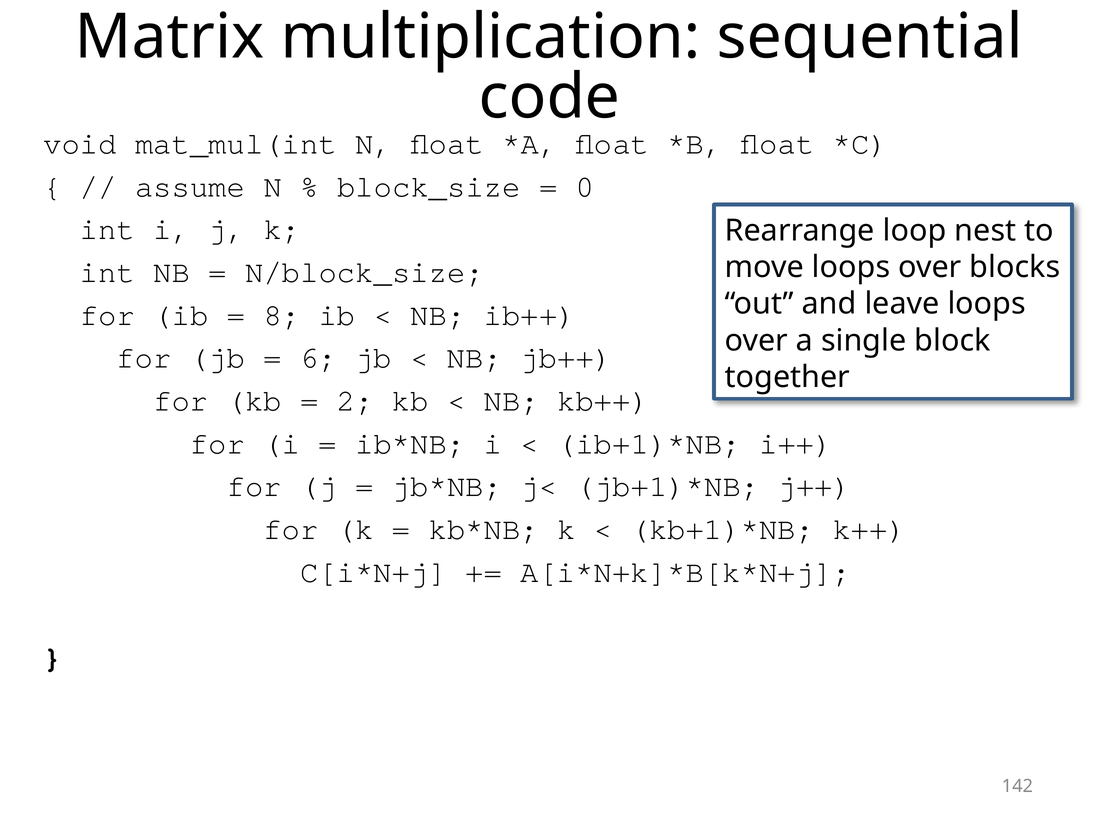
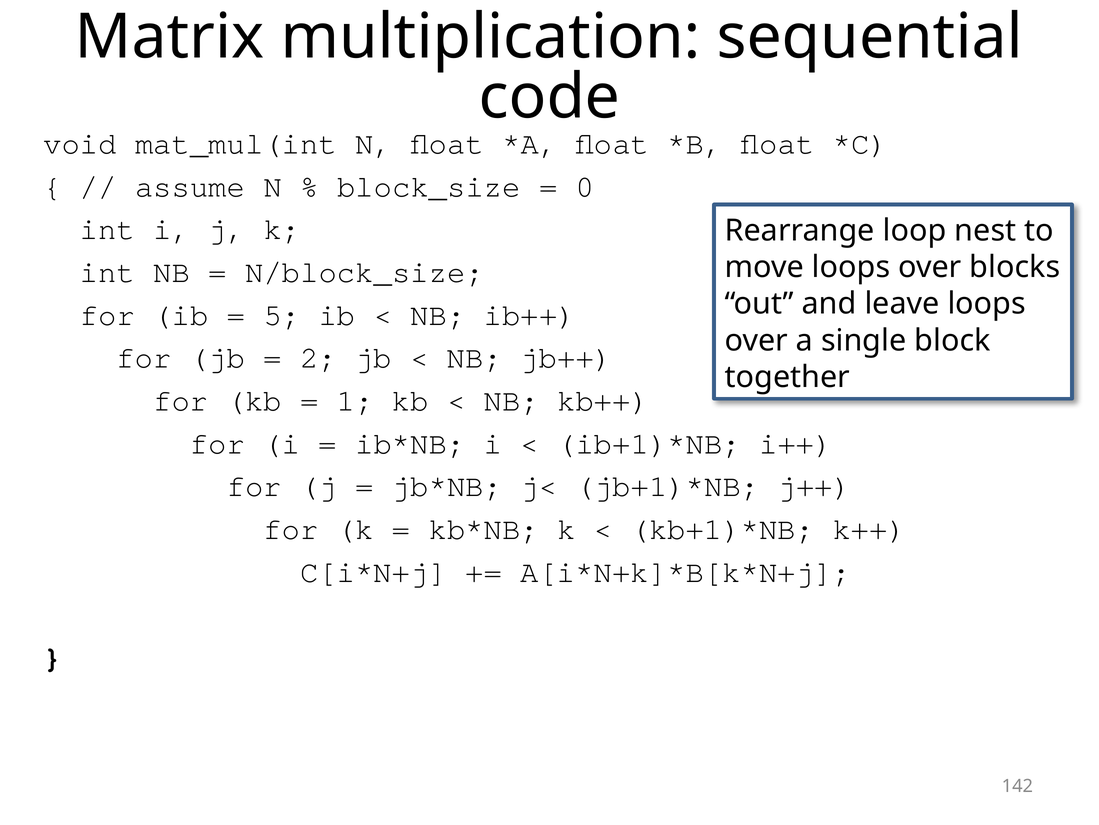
8: 8 -> 5
6: 6 -> 2
2: 2 -> 1
